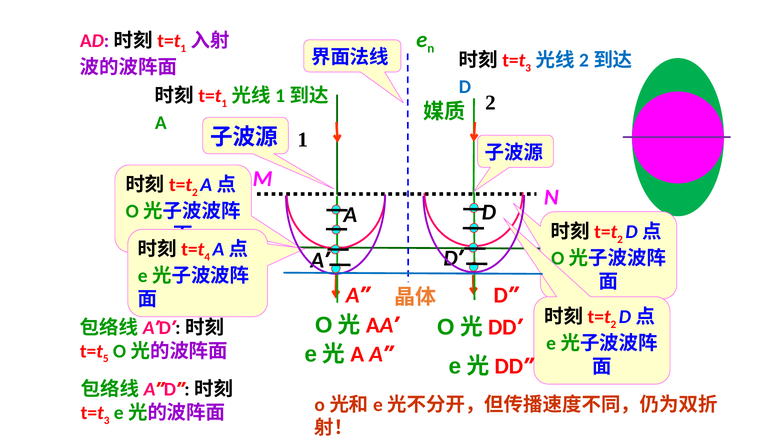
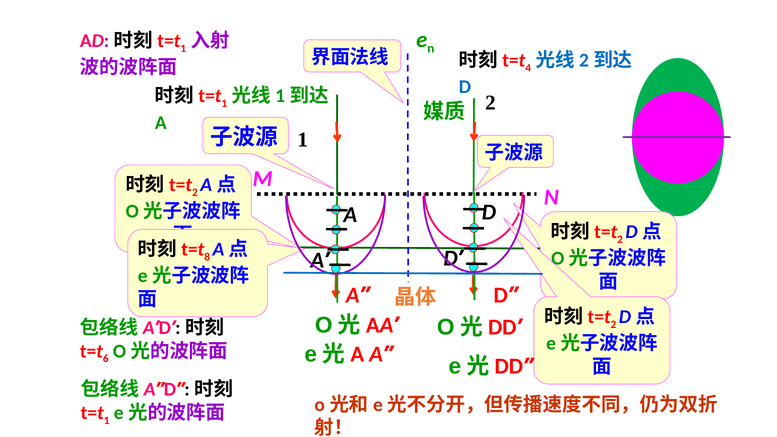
3 at (528, 68): 3 -> 4
4: 4 -> 8
5: 5 -> 6
3 at (107, 420): 3 -> 1
